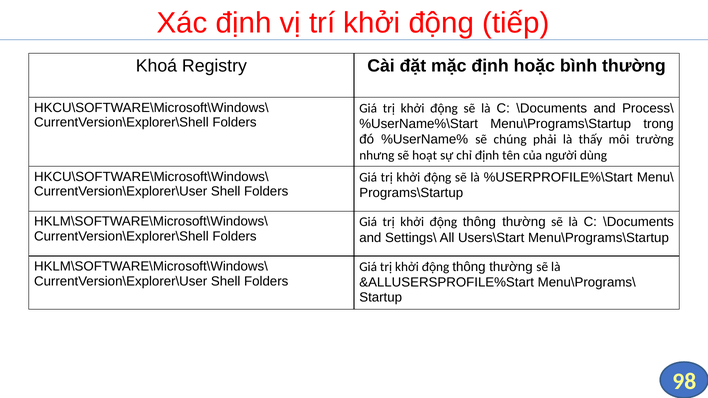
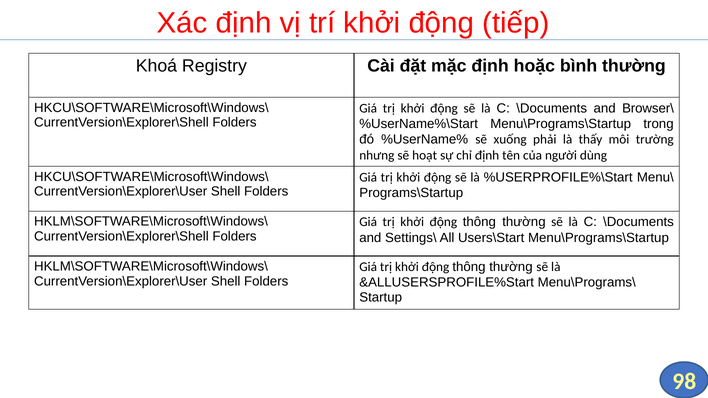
Process\: Process\ -> Browser\
chúng: chúng -> xuống
